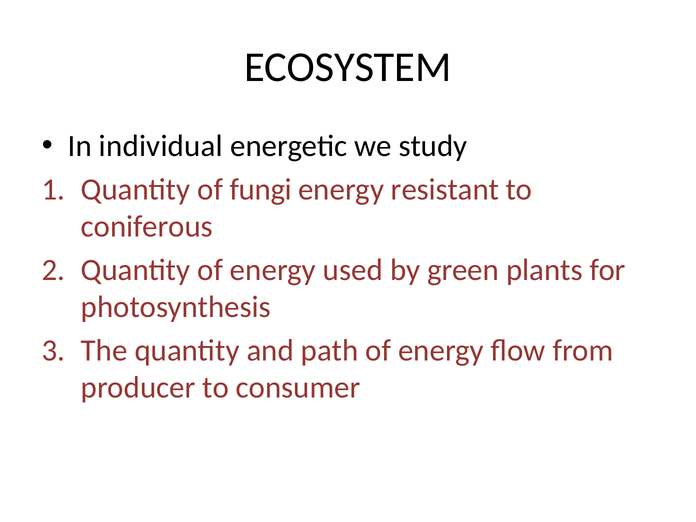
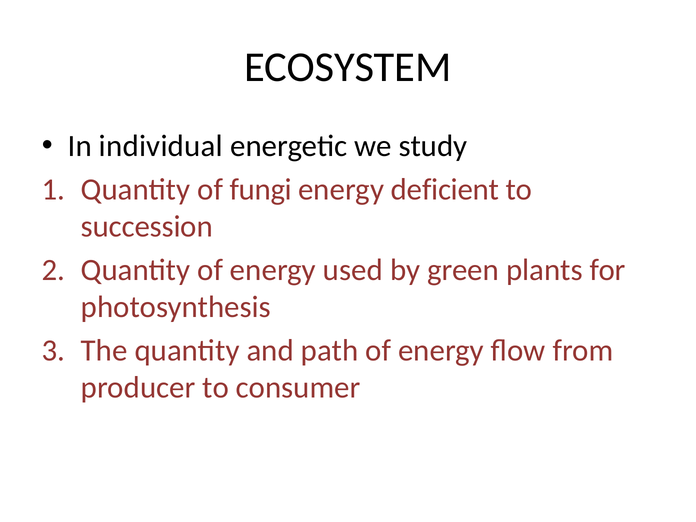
resistant: resistant -> deficient
coniferous: coniferous -> succession
